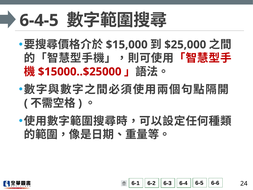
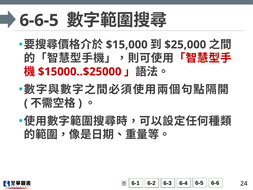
6-4-5: 6-4-5 -> 6-6-5
